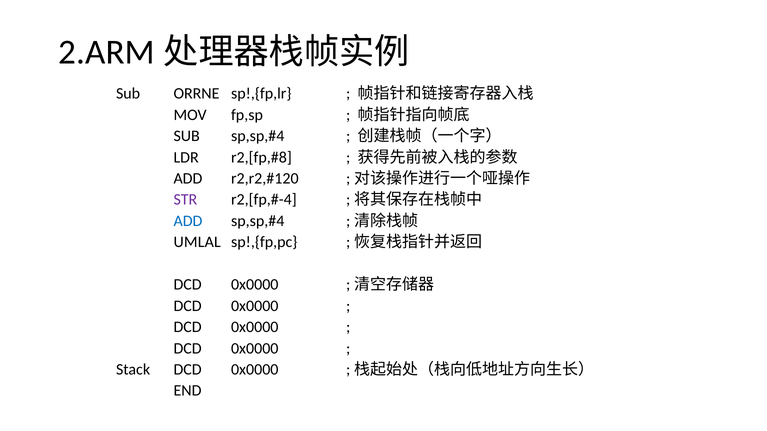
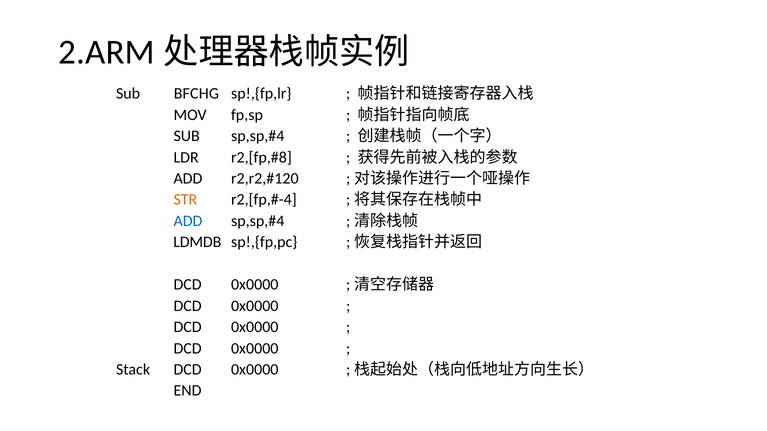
ORRNE: ORRNE -> BFCHG
STR colour: purple -> orange
UMLAL: UMLAL -> LDMDB
